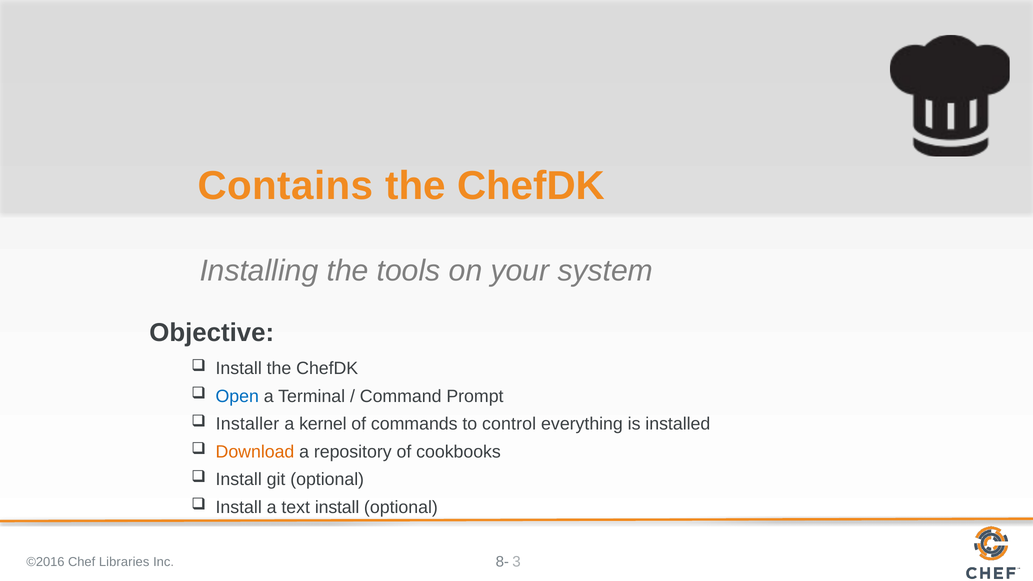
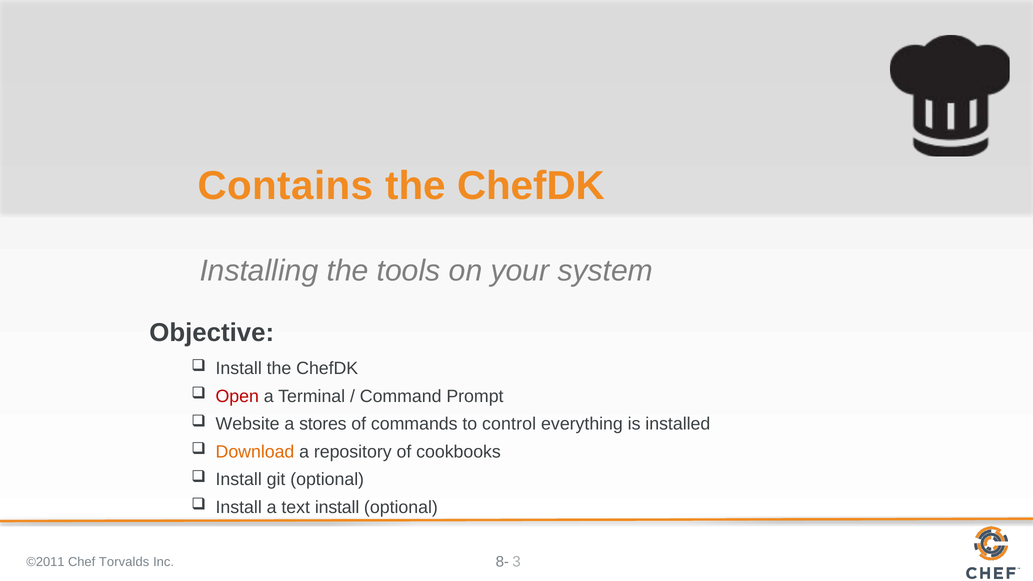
Open colour: blue -> red
Installer: Installer -> Website
kernel: kernel -> stores
©2016: ©2016 -> ©2011
Libraries: Libraries -> Torvalds
